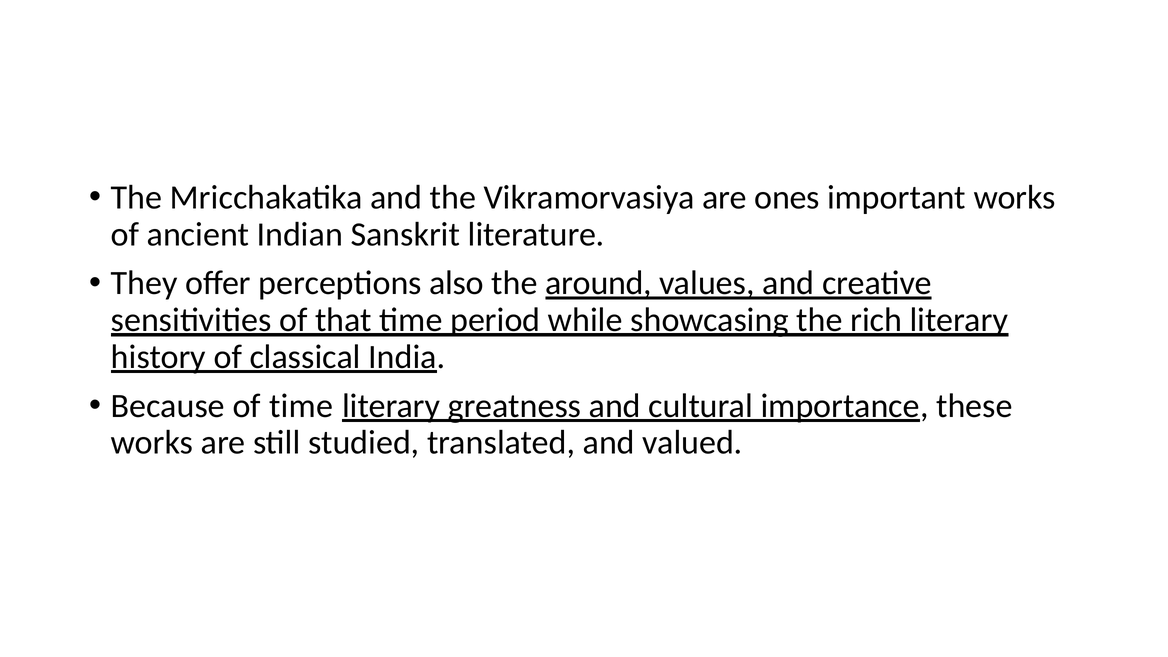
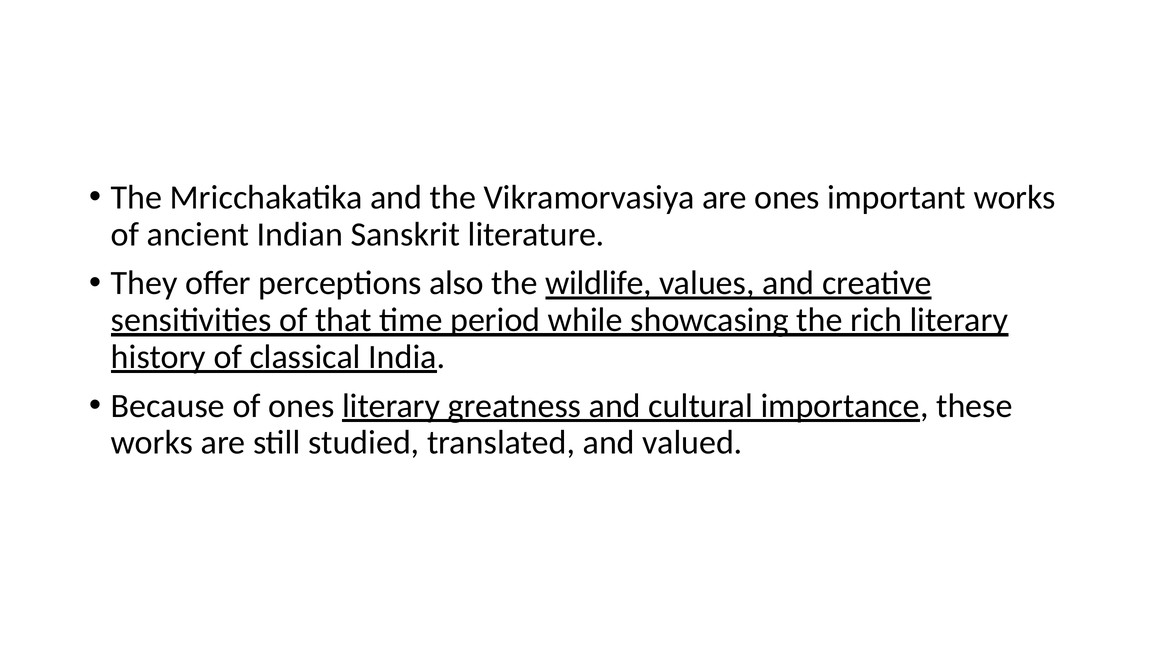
around: around -> wildlife
of time: time -> ones
